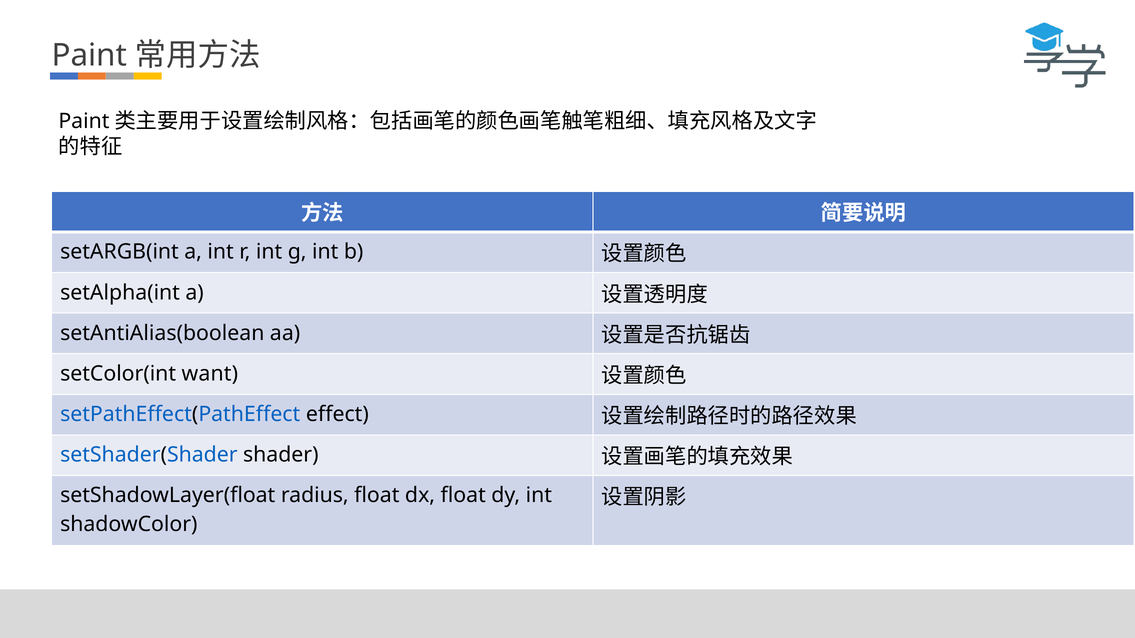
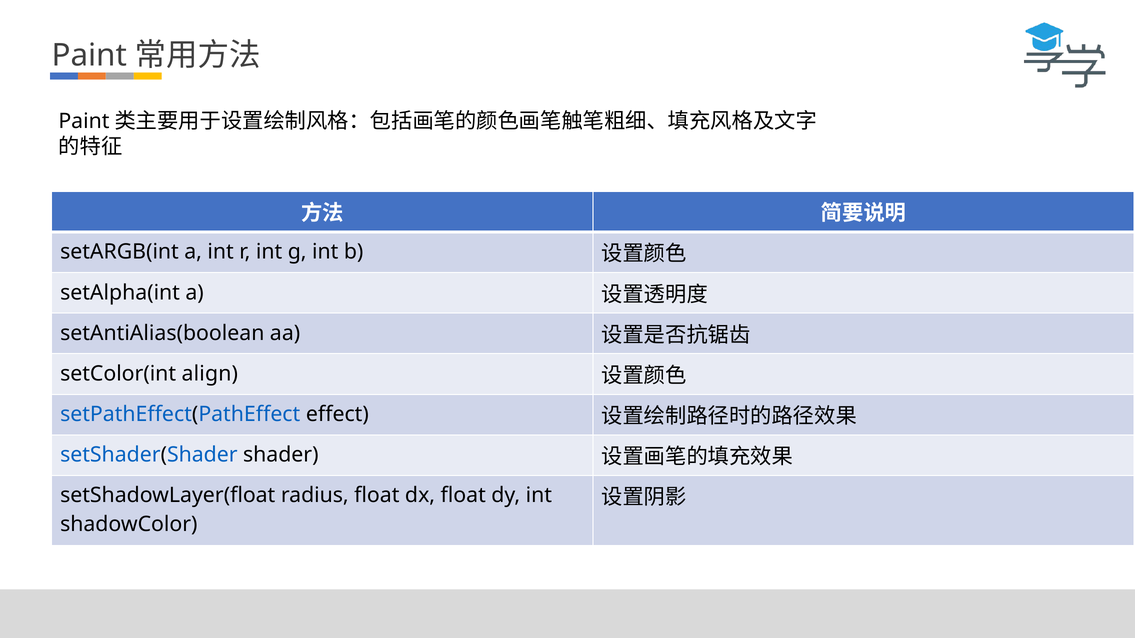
want: want -> align
